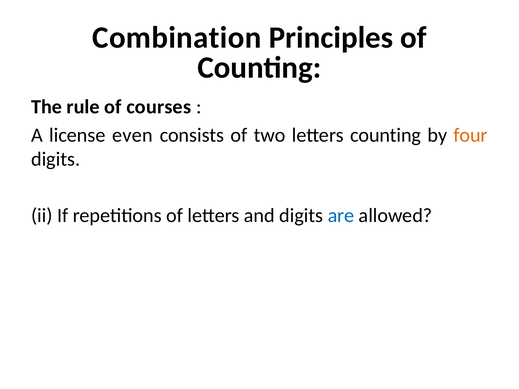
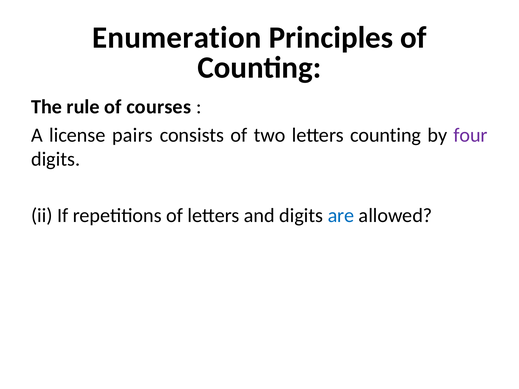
Combination: Combination -> Enumeration
even: even -> pairs
four colour: orange -> purple
